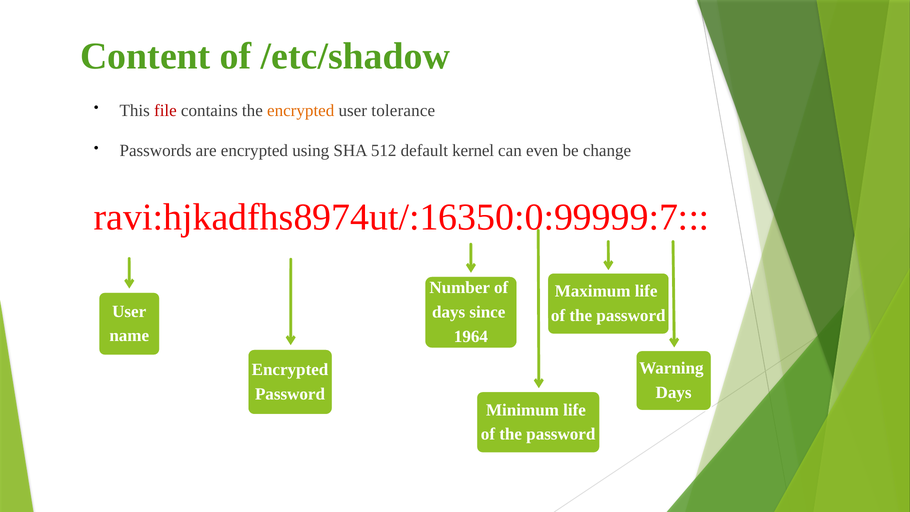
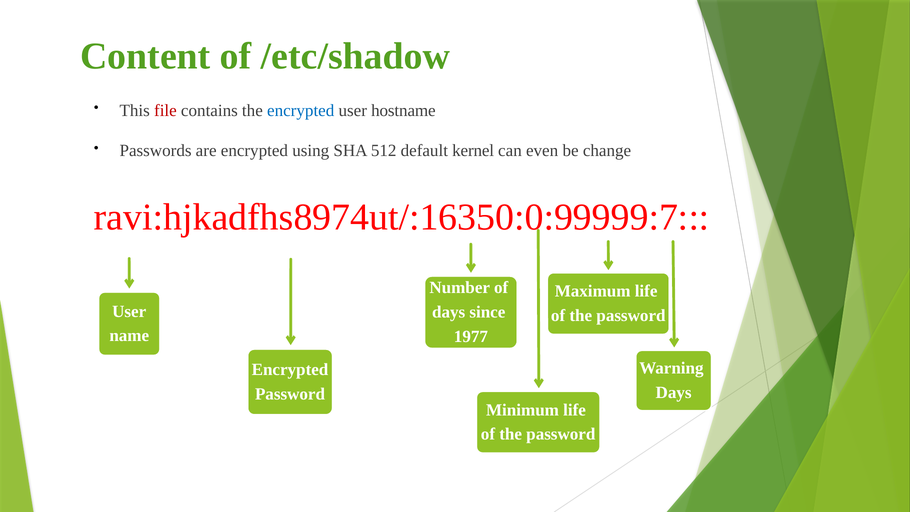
encrypted at (301, 110) colour: orange -> blue
tolerance: tolerance -> hostname
1964: 1964 -> 1977
